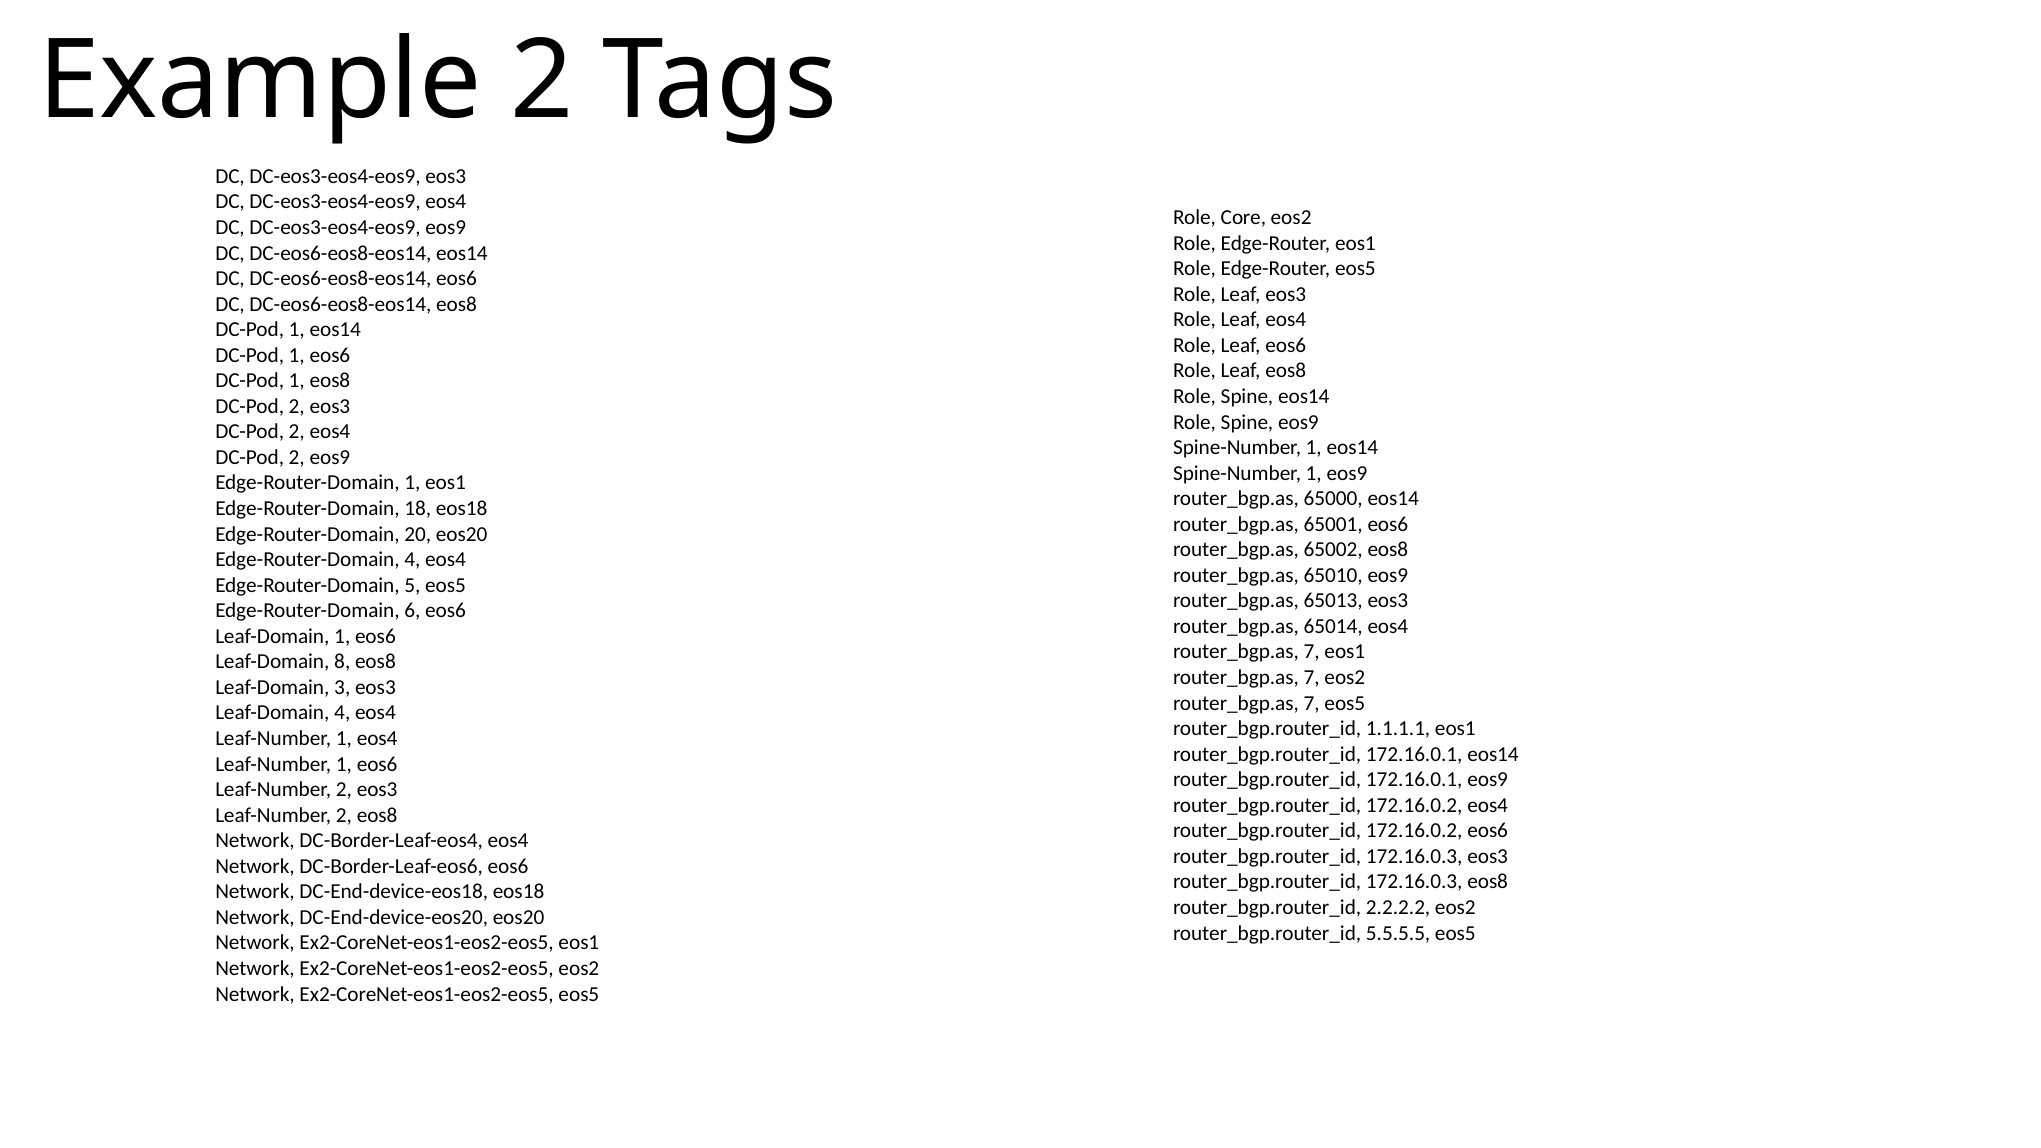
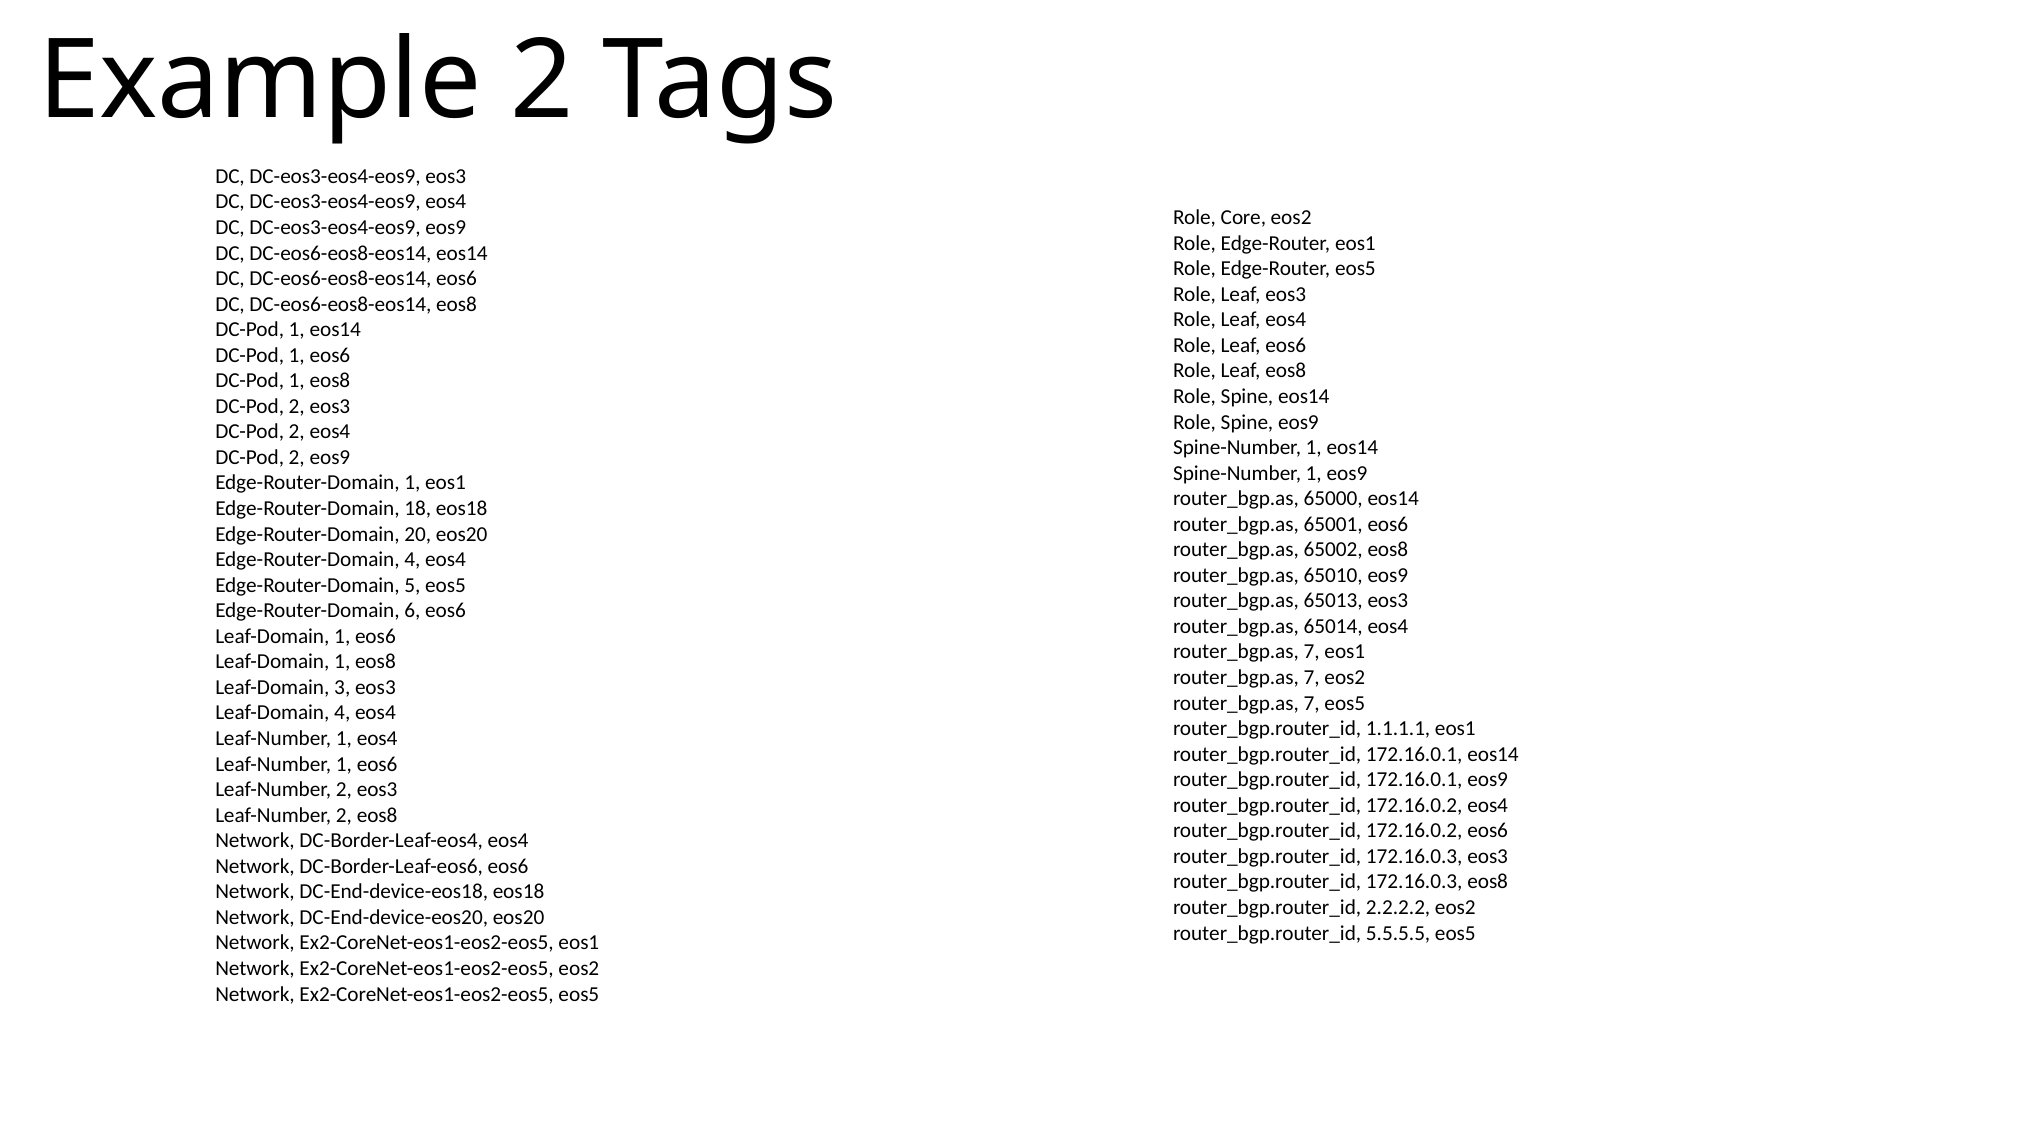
8 at (342, 662): 8 -> 1
